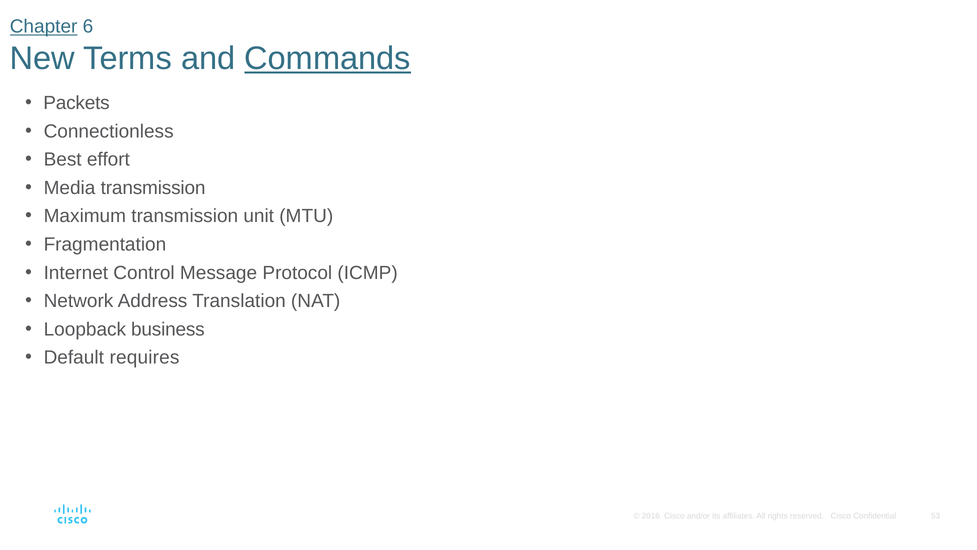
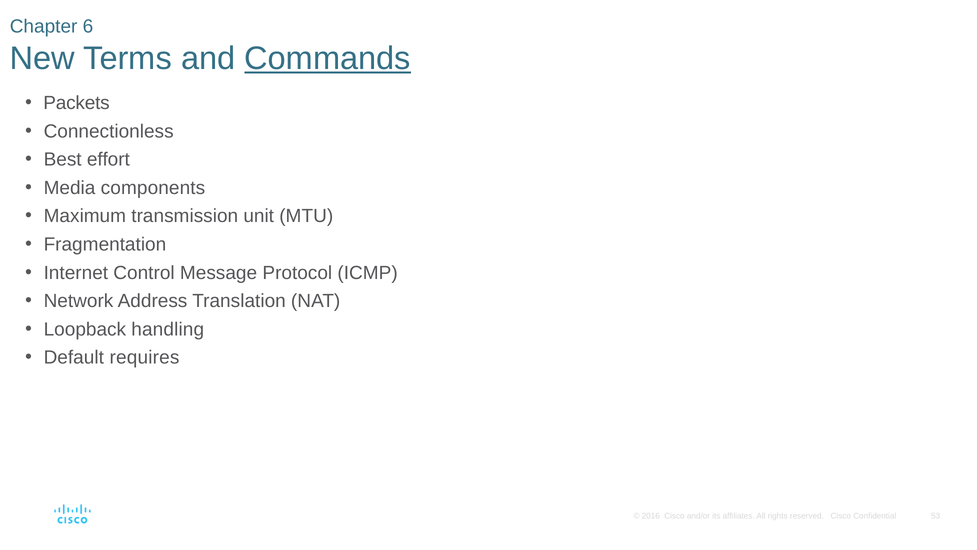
Chapter underline: present -> none
Media transmission: transmission -> components
business: business -> handling
